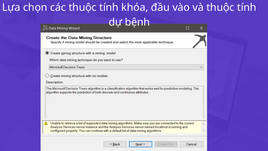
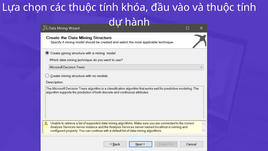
bệnh: bệnh -> hành
